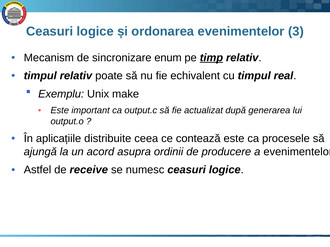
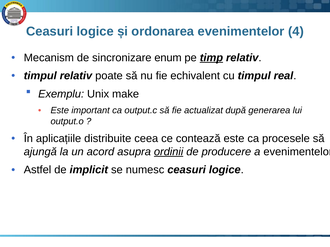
3: 3 -> 4
ordinii underline: none -> present
receive: receive -> implicit
